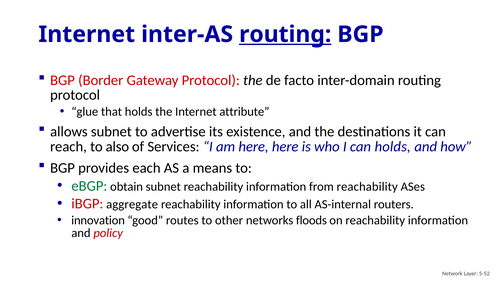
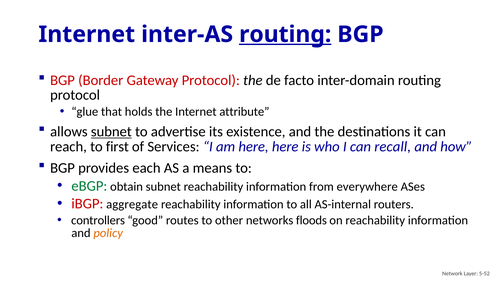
subnet at (111, 132) underline: none -> present
also: also -> first
can holds: holds -> recall
from reachability: reachability -> everywhere
innovation: innovation -> controllers
policy colour: red -> orange
